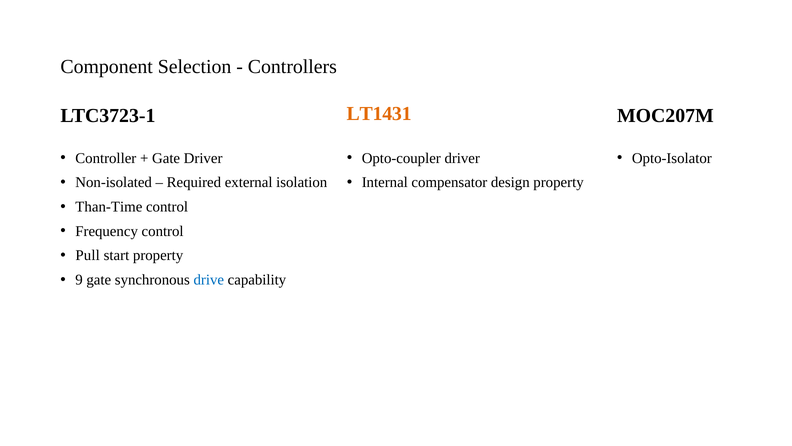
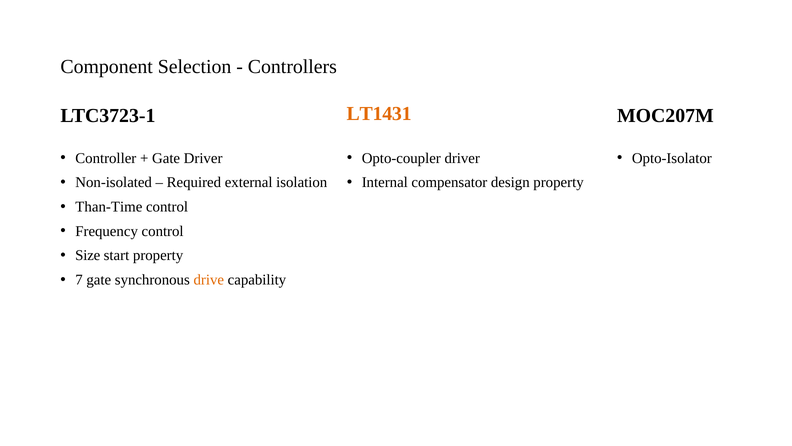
Pull: Pull -> Size
9: 9 -> 7
drive colour: blue -> orange
